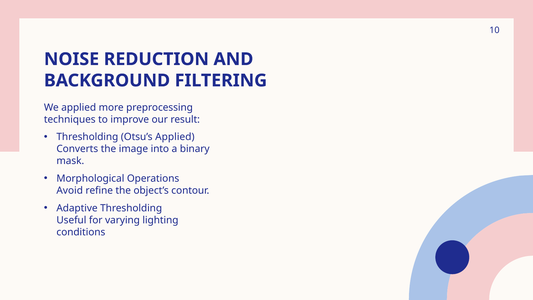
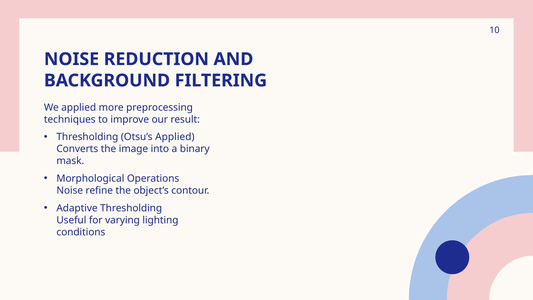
Avoid at (70, 190): Avoid -> Noise
